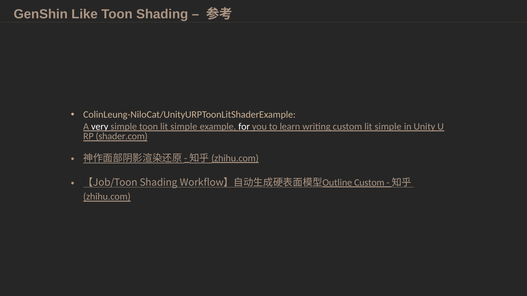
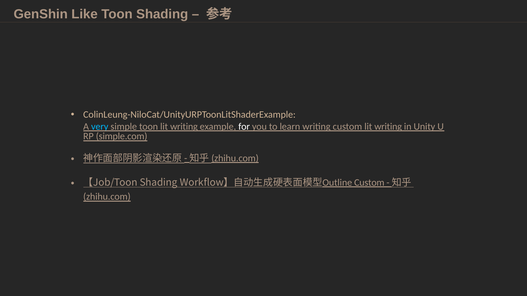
very colour: white -> light blue
toon lit simple: simple -> writing
custom lit simple: simple -> writing
shader.com: shader.com -> simple.com
